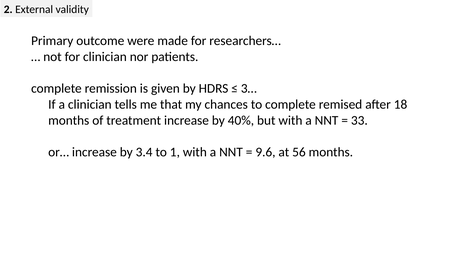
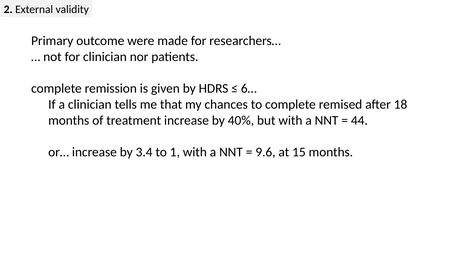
3…: 3… -> 6…
33: 33 -> 44
56: 56 -> 15
